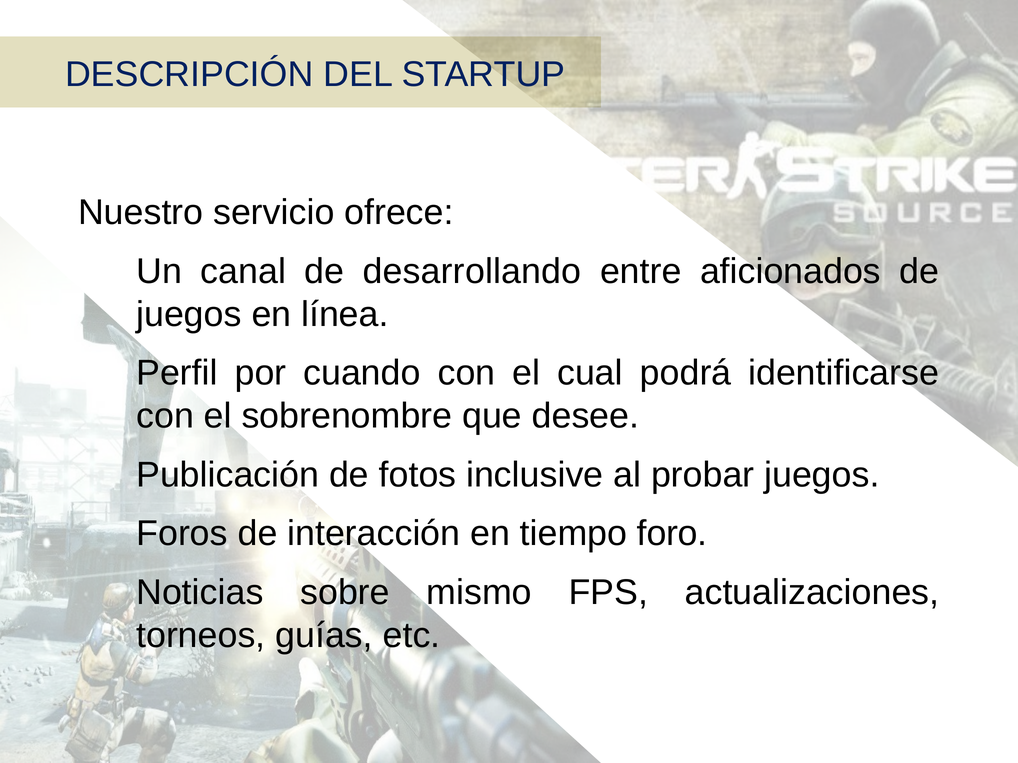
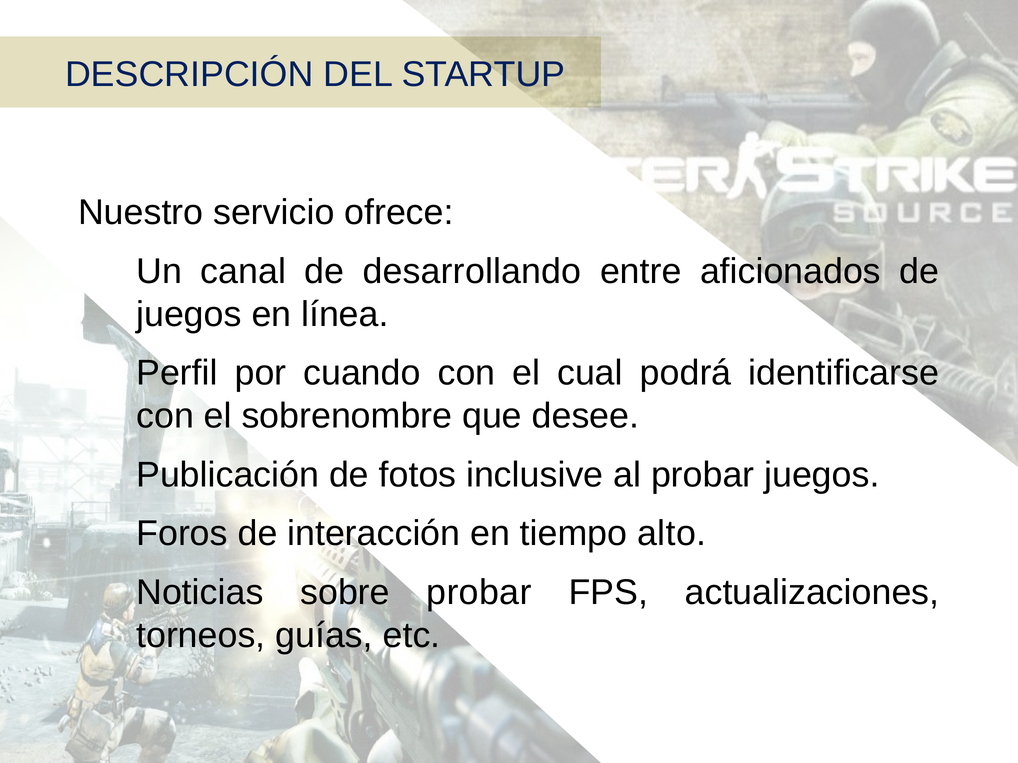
foro: foro -> alto
sobre mismo: mismo -> probar
